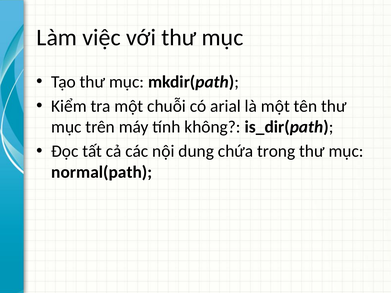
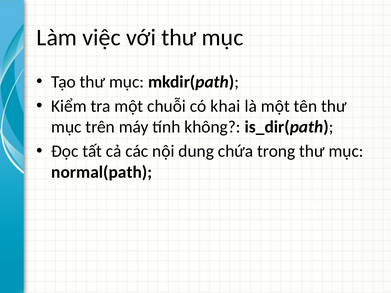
arial: arial -> khai
